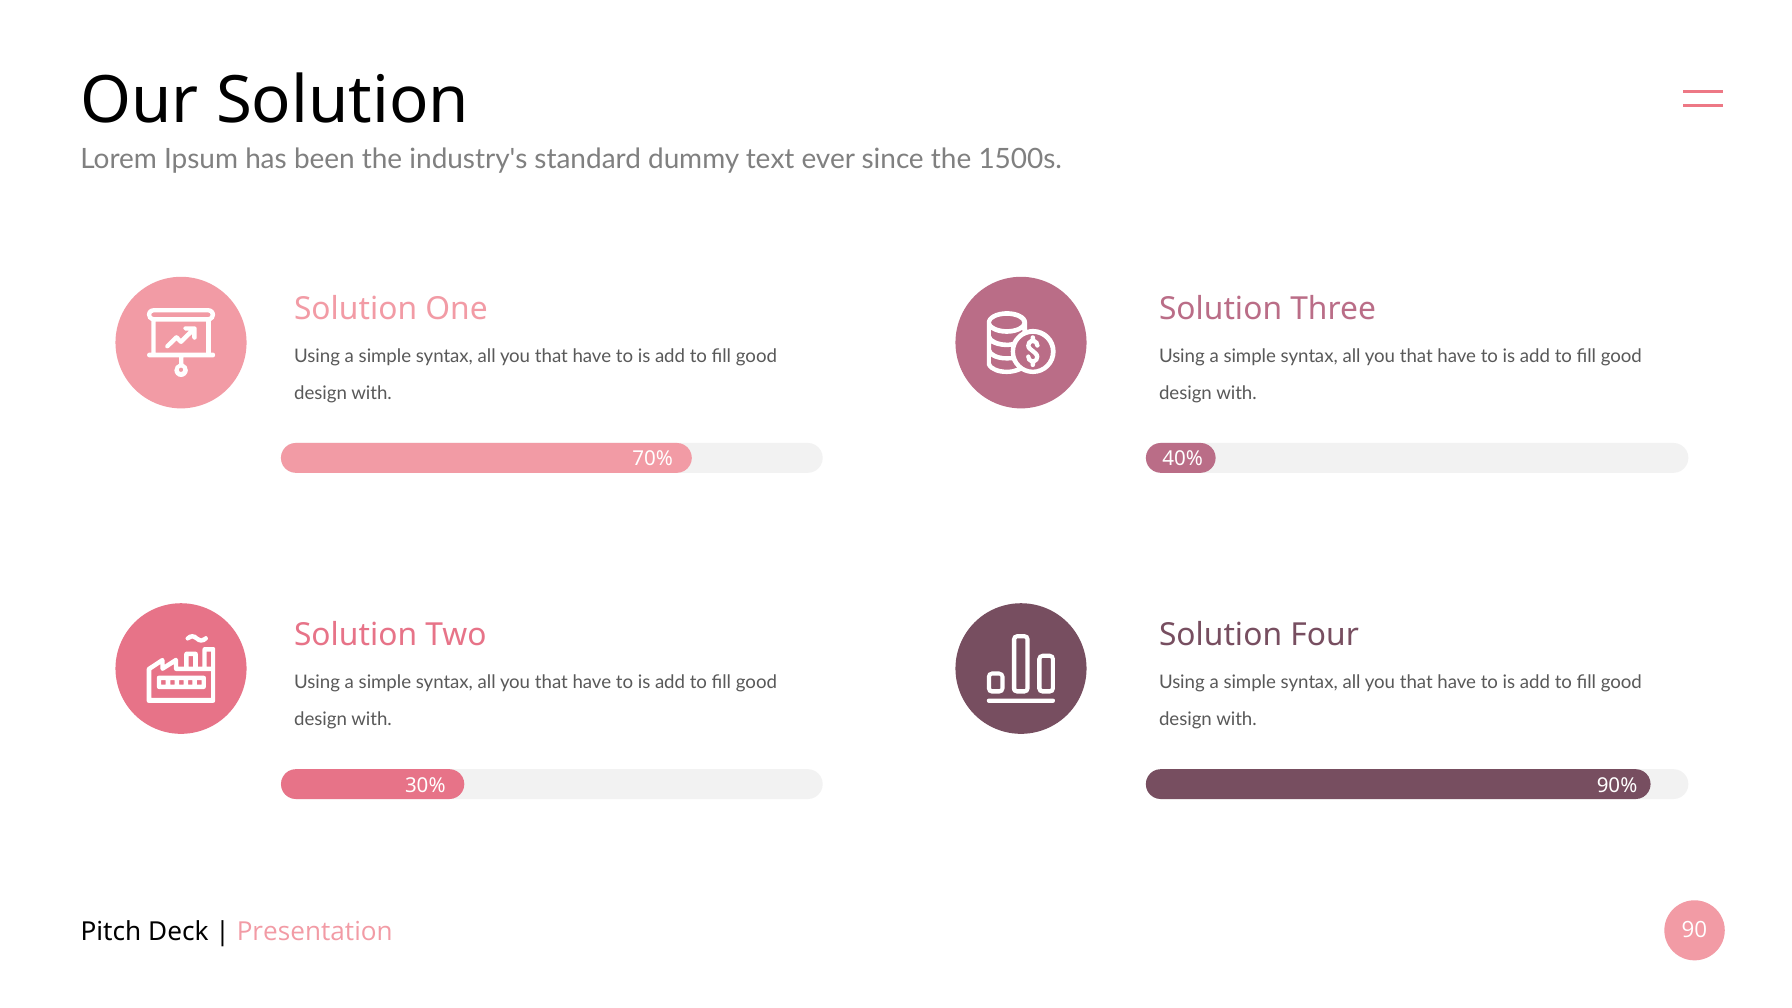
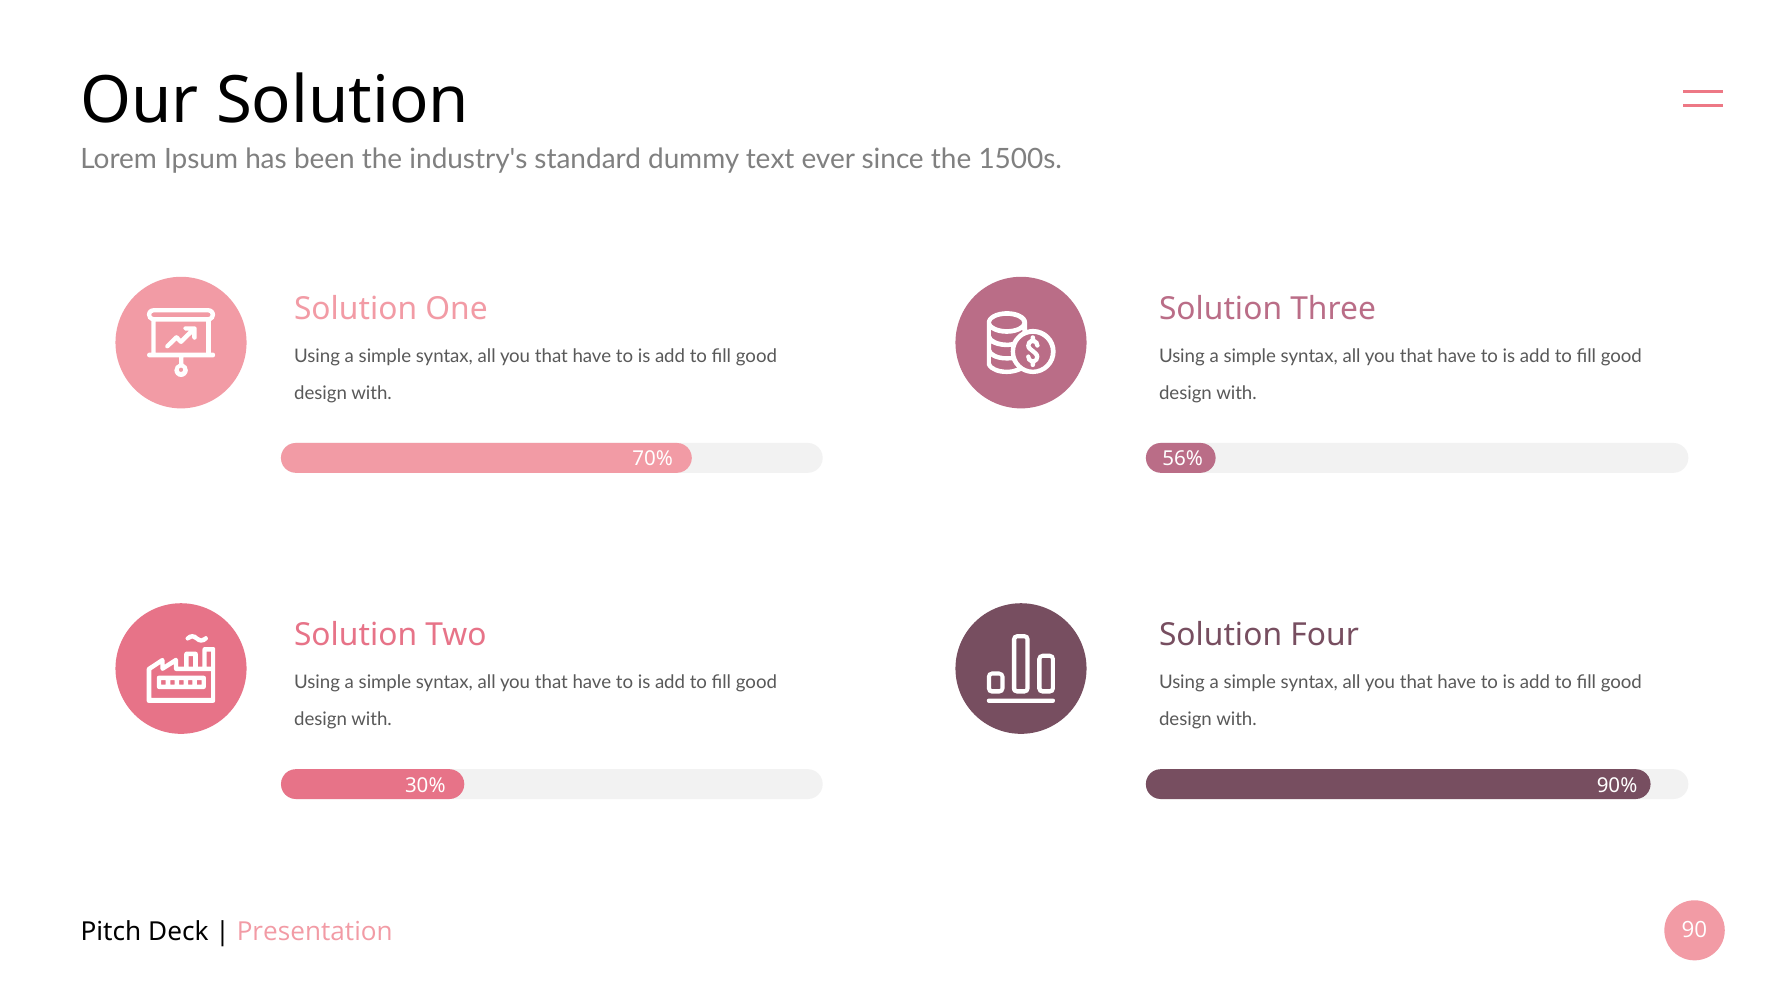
40%: 40% -> 56%
